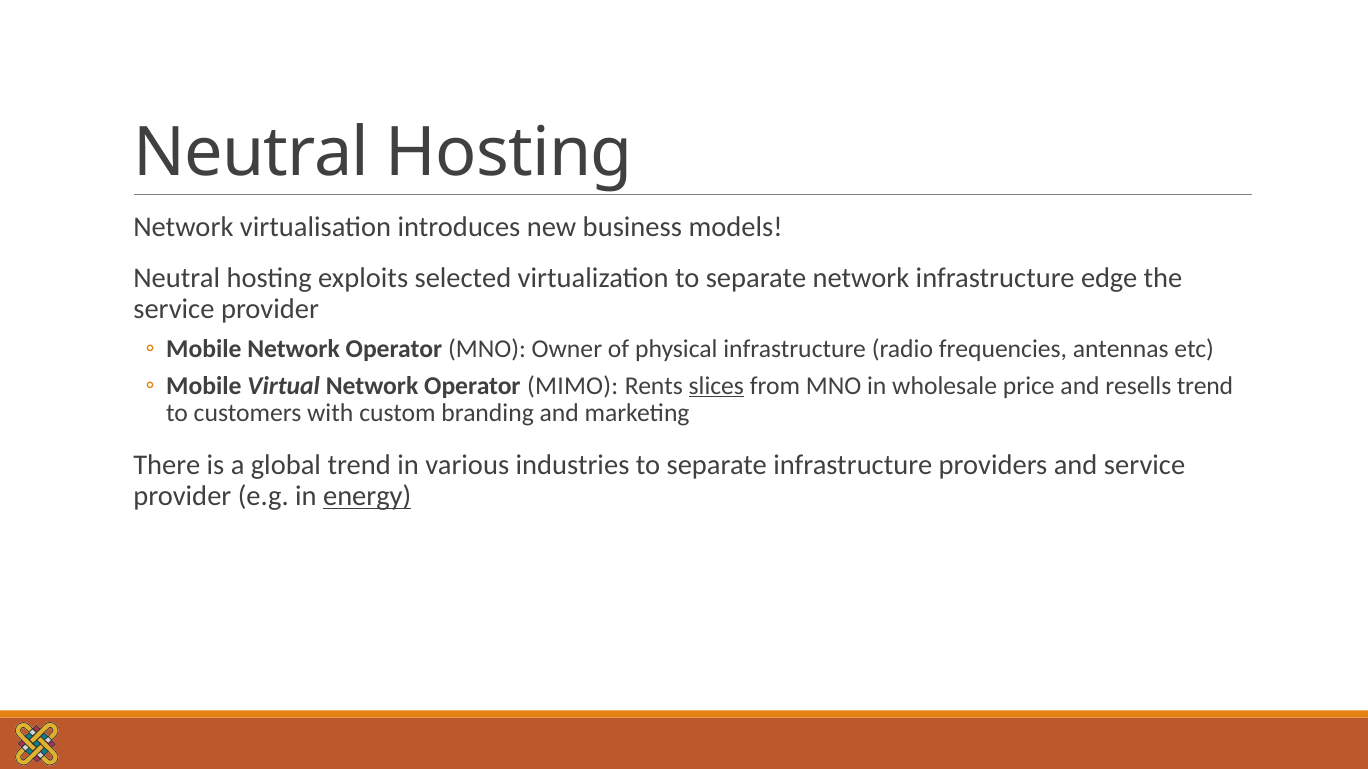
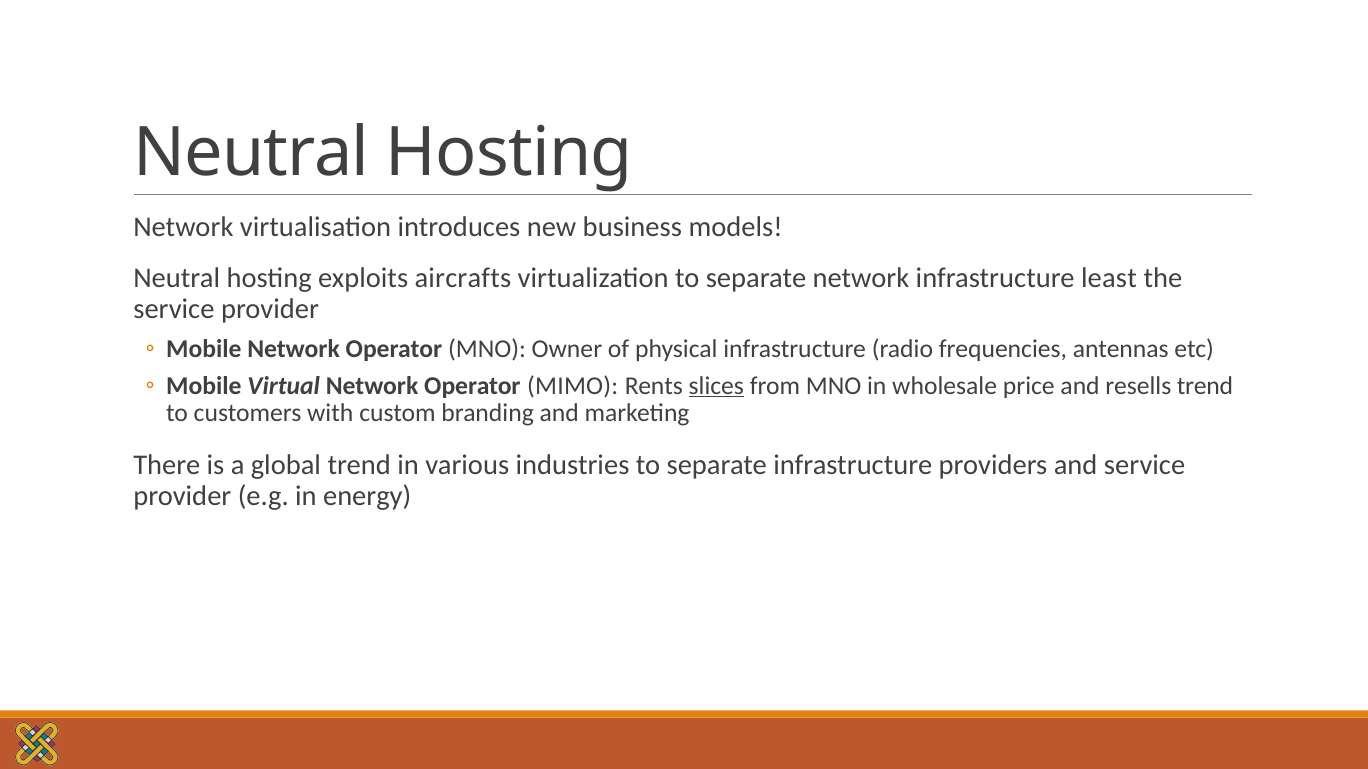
selected: selected -> aircrafts
edge: edge -> least
energy underline: present -> none
